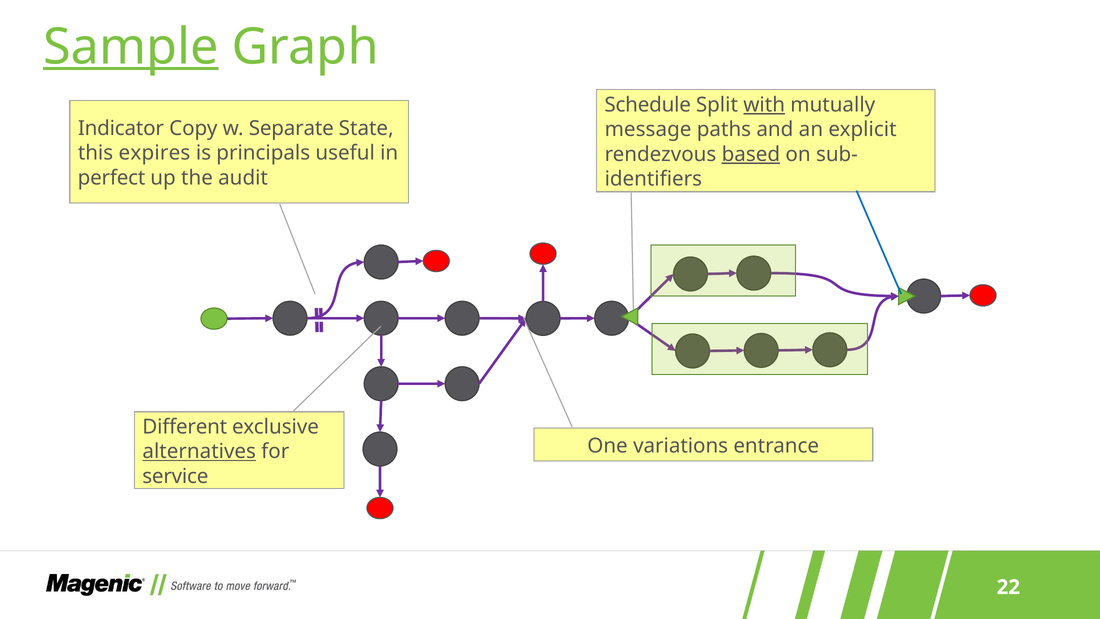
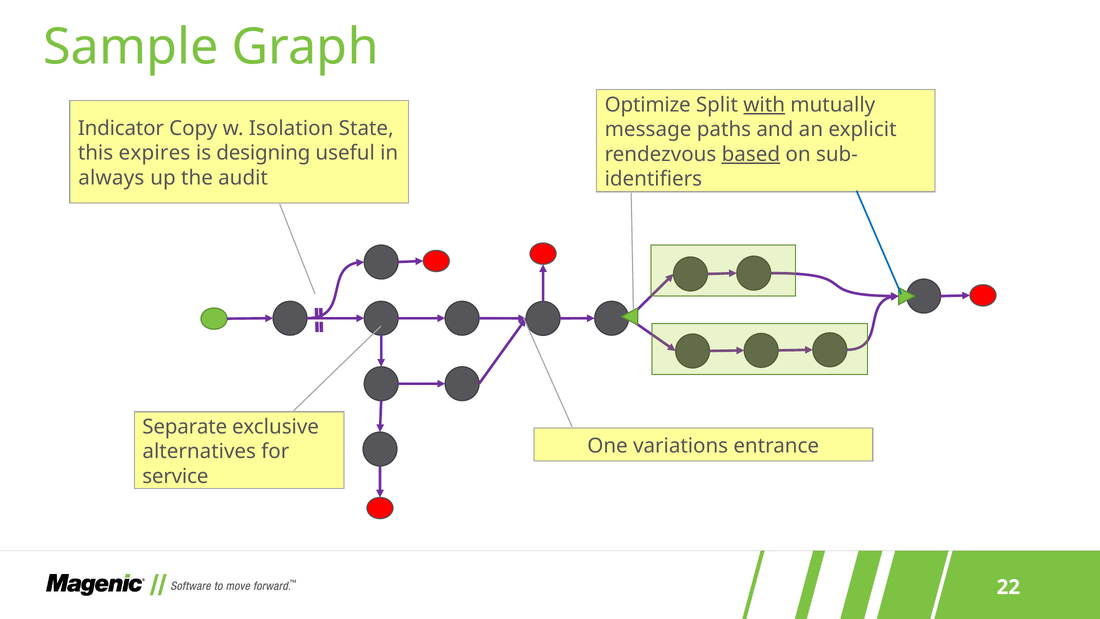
Sample underline: present -> none
Schedule: Schedule -> Optimize
Separate: Separate -> Isolation
principals: principals -> designing
perfect: perfect -> always
Different: Different -> Separate
alternatives underline: present -> none
